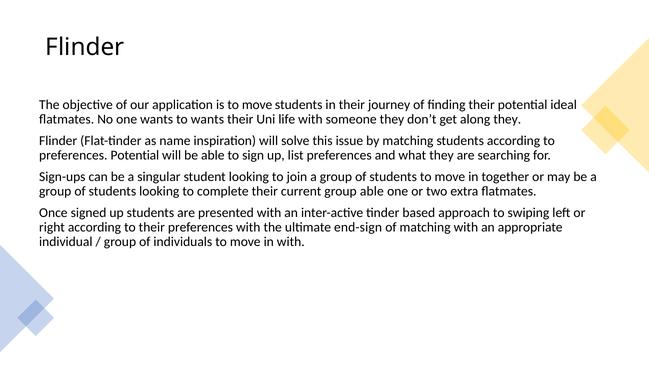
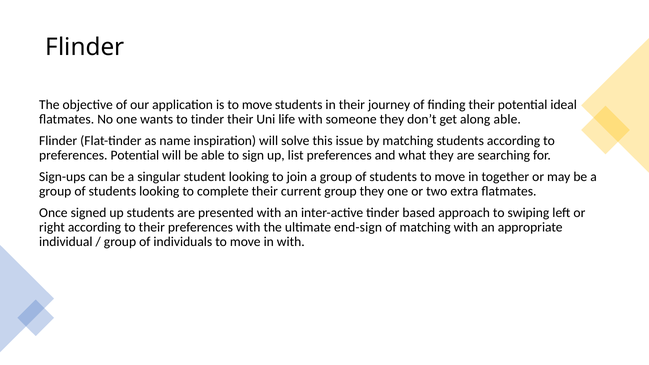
to wants: wants -> tinder
along they: they -> able
group able: able -> they
